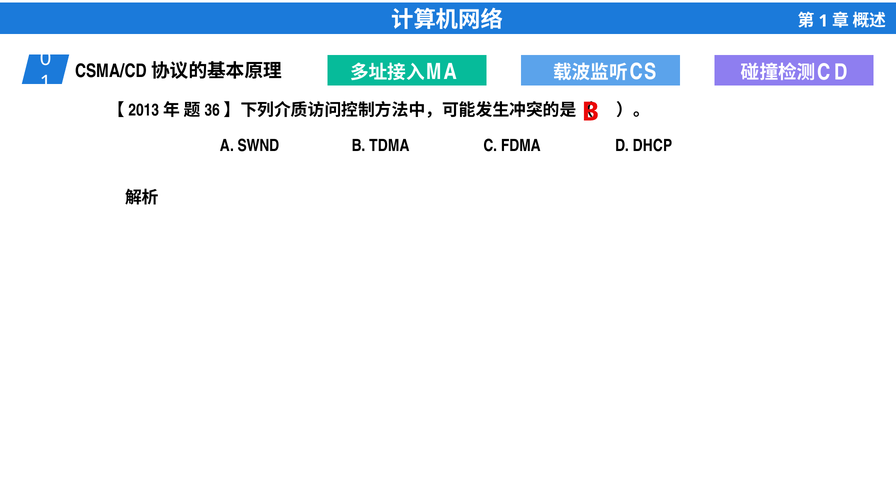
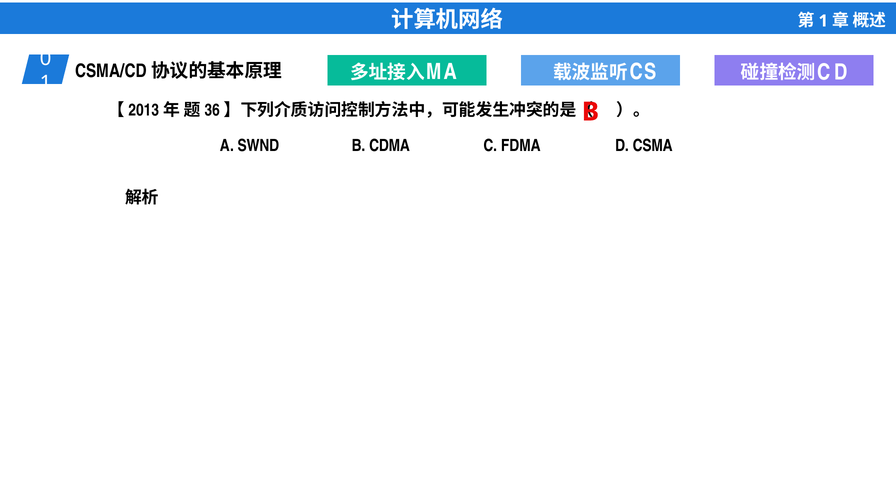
TDMA: TDMA -> CDMA
DHCP: DHCP -> CSMA
